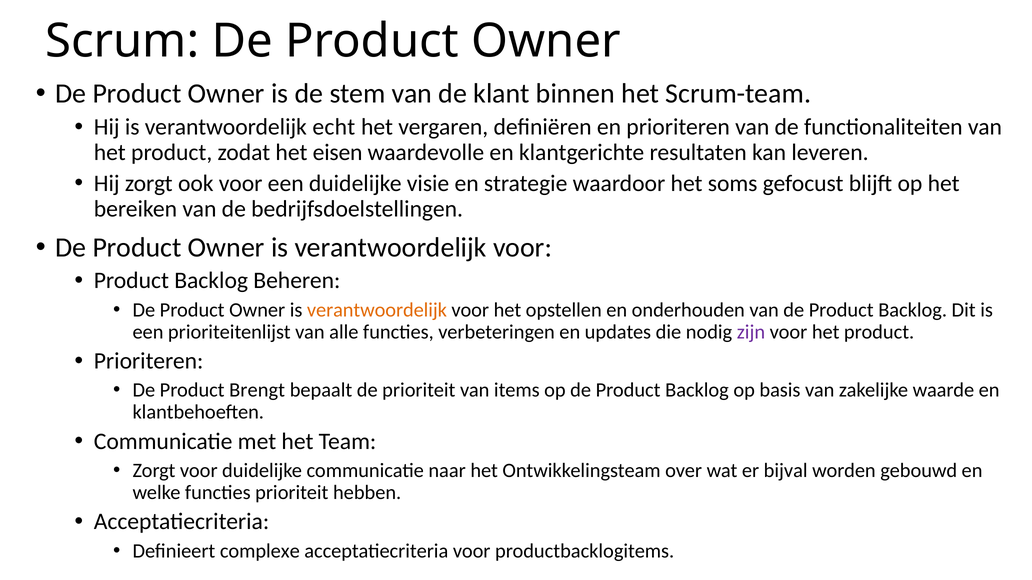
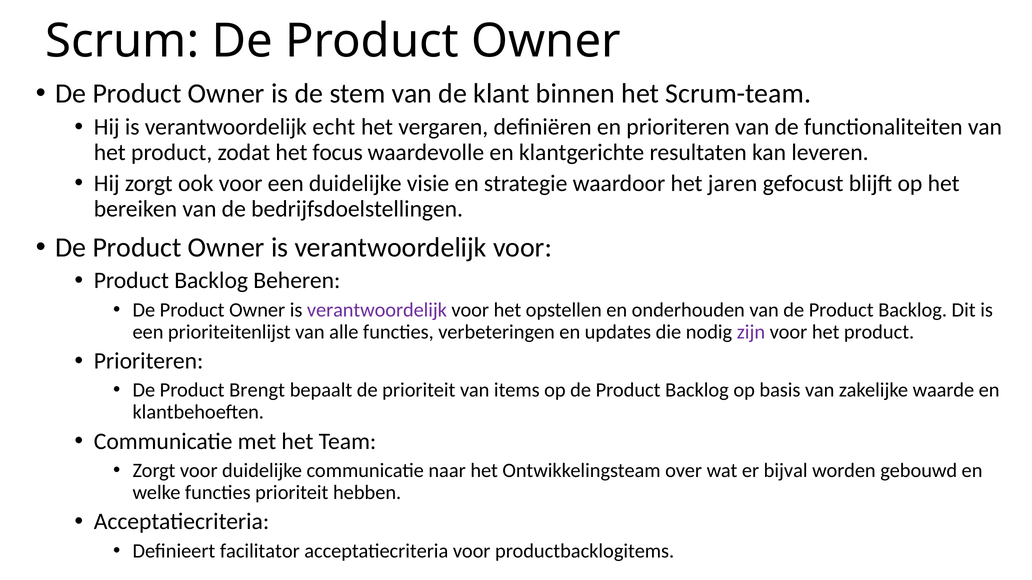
eisen: eisen -> focus
soms: soms -> jaren
verantwoordelijk at (377, 310) colour: orange -> purple
complexe: complexe -> facilitator
